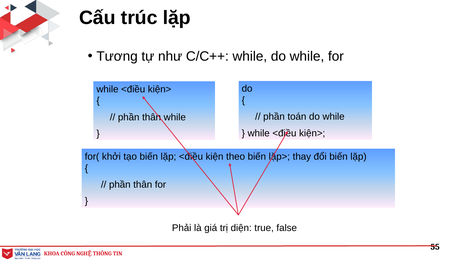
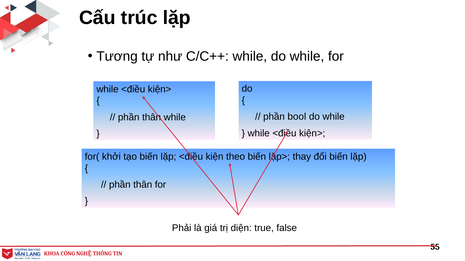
toán: toán -> bool
